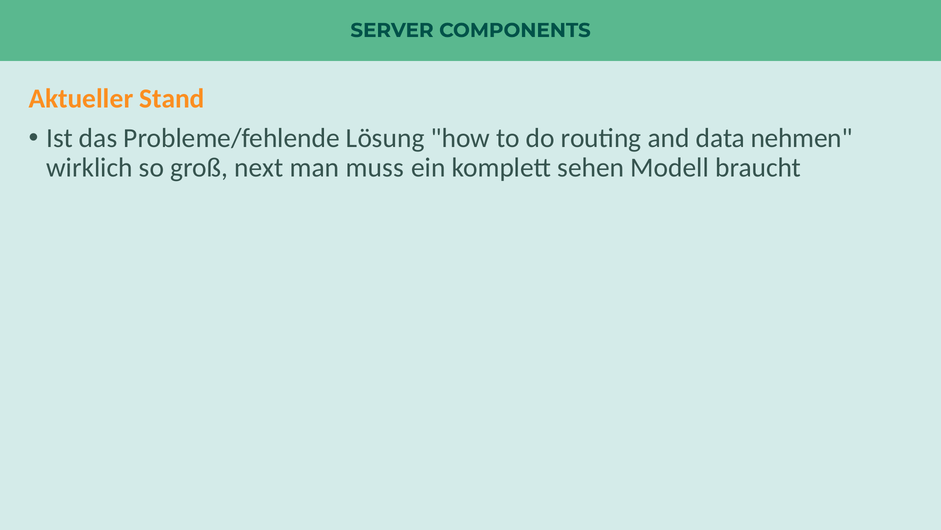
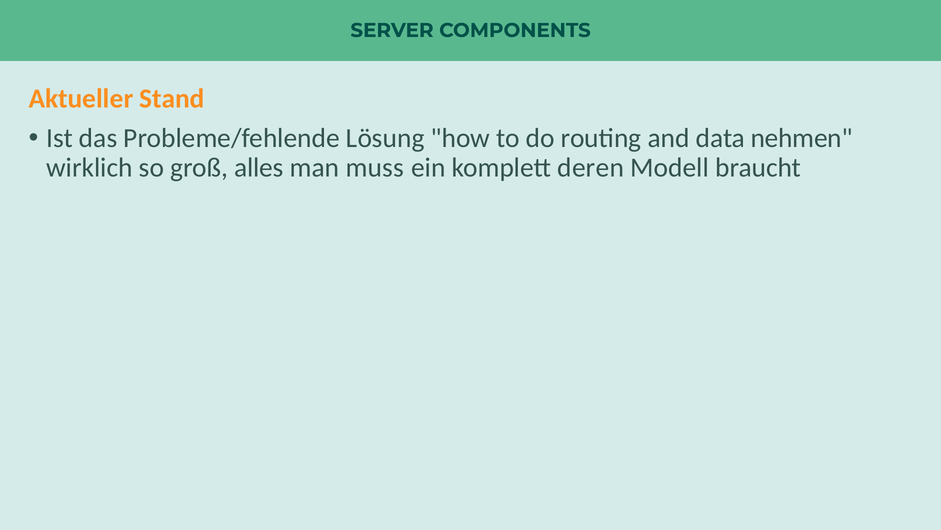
next: next -> alles
sehen: sehen -> deren
